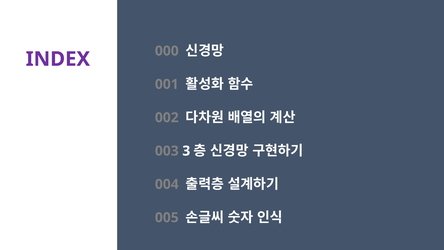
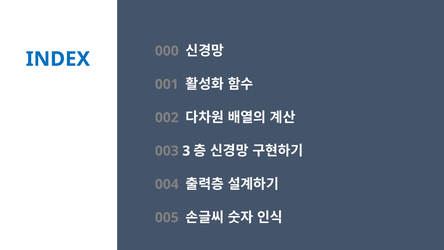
INDEX colour: purple -> blue
